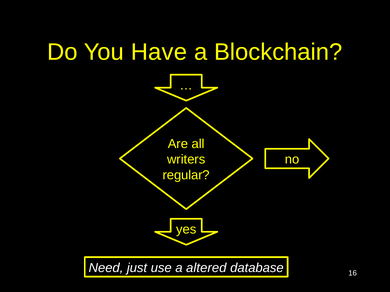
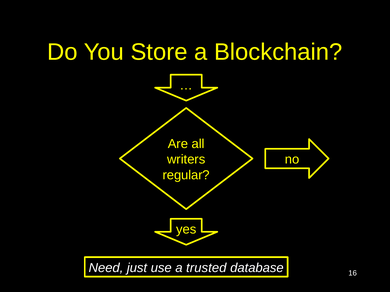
Have: Have -> Store
altered: altered -> trusted
